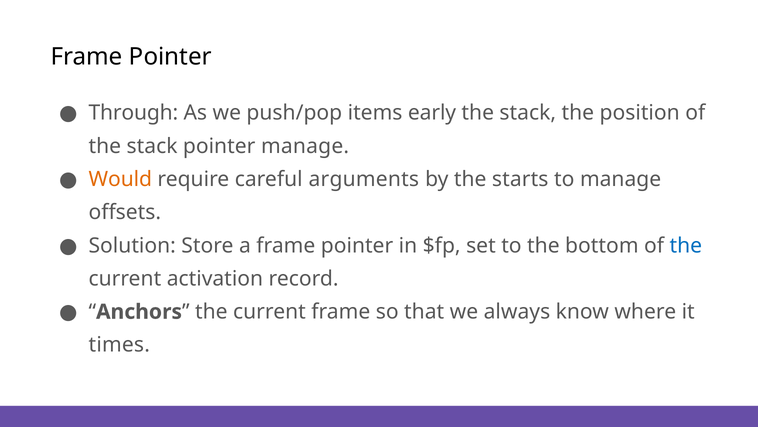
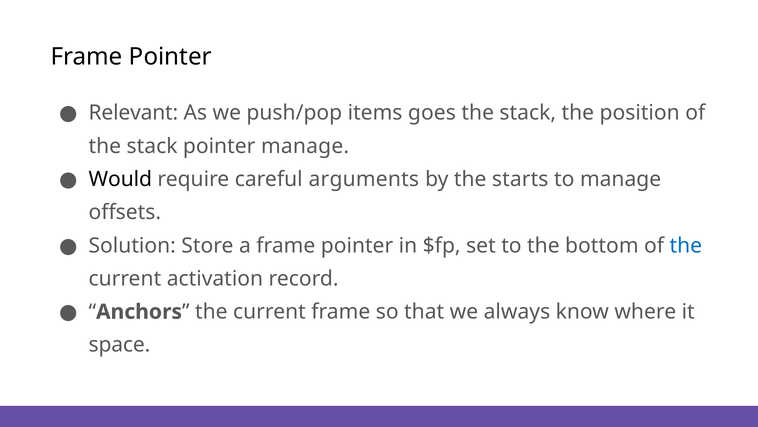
Through: Through -> Relevant
early: early -> goes
Would colour: orange -> black
times: times -> space
